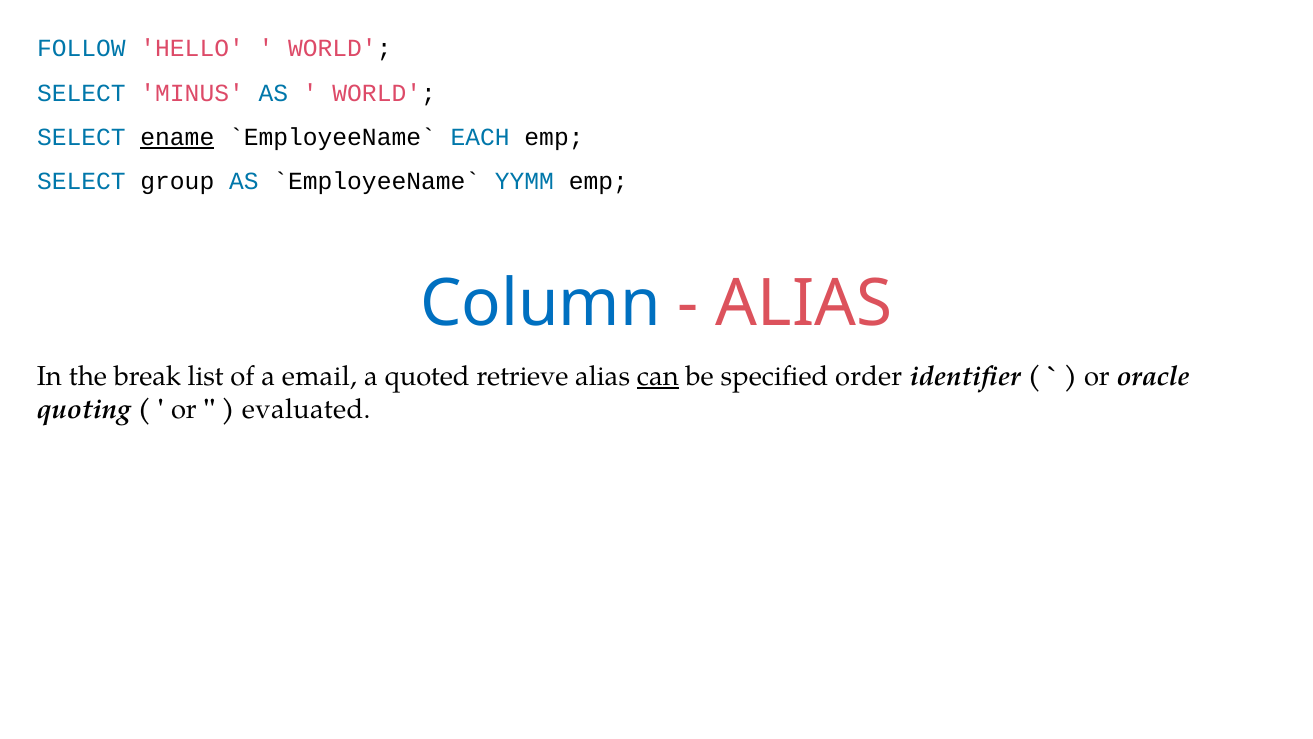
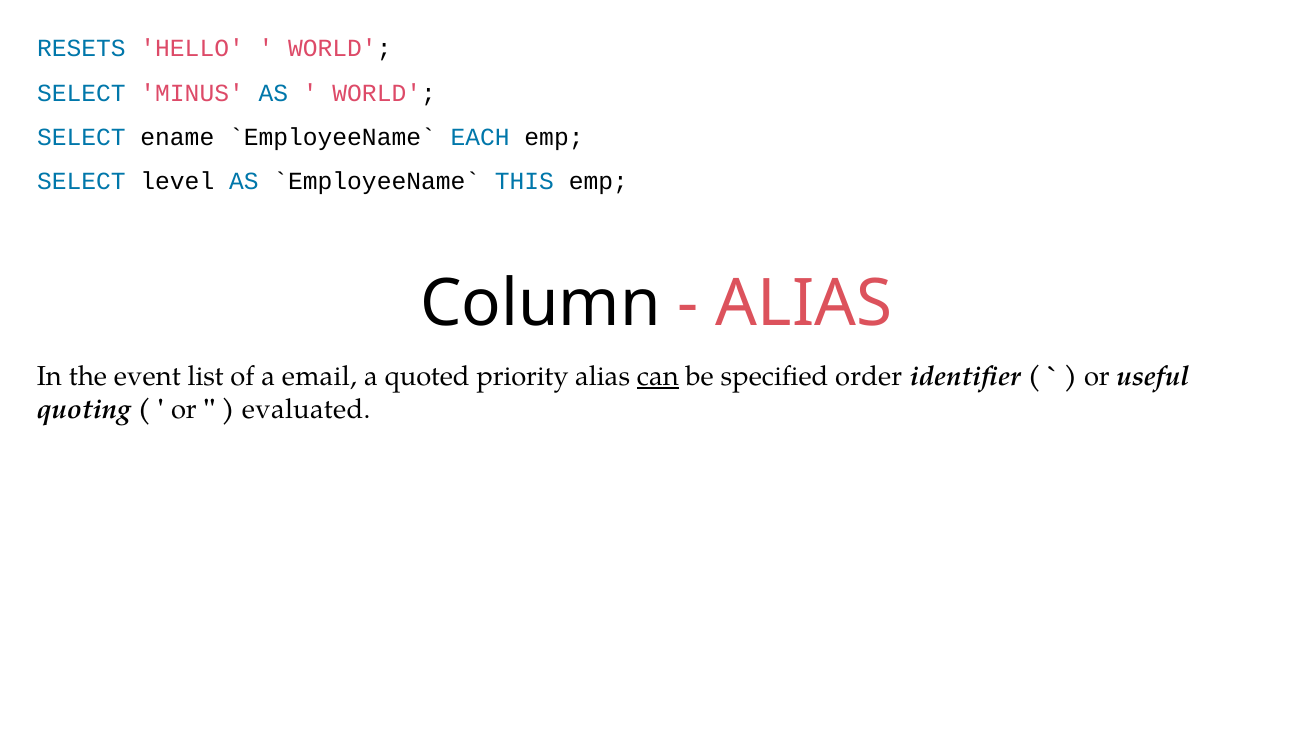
FOLLOW: FOLLOW -> RESETS
ename underline: present -> none
group: group -> level
YYMM: YYMM -> THIS
Column colour: blue -> black
break: break -> event
retrieve: retrieve -> priority
oracle: oracle -> useful
